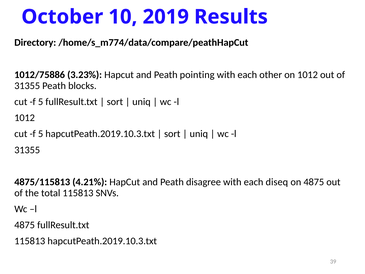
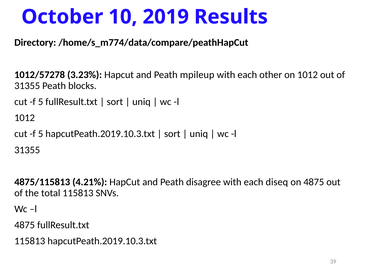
1012/75886: 1012/75886 -> 1012/57278
pointing: pointing -> mpileup
